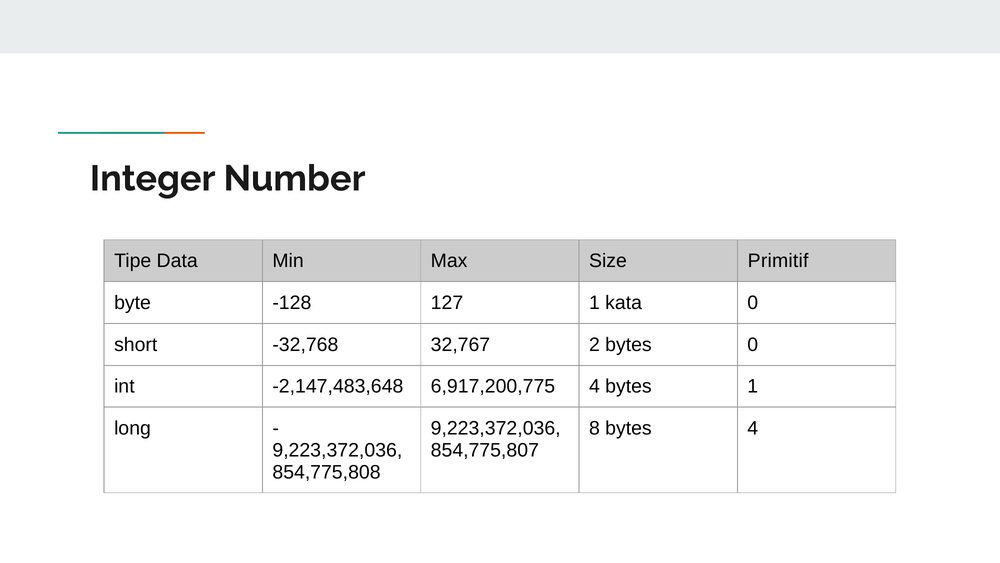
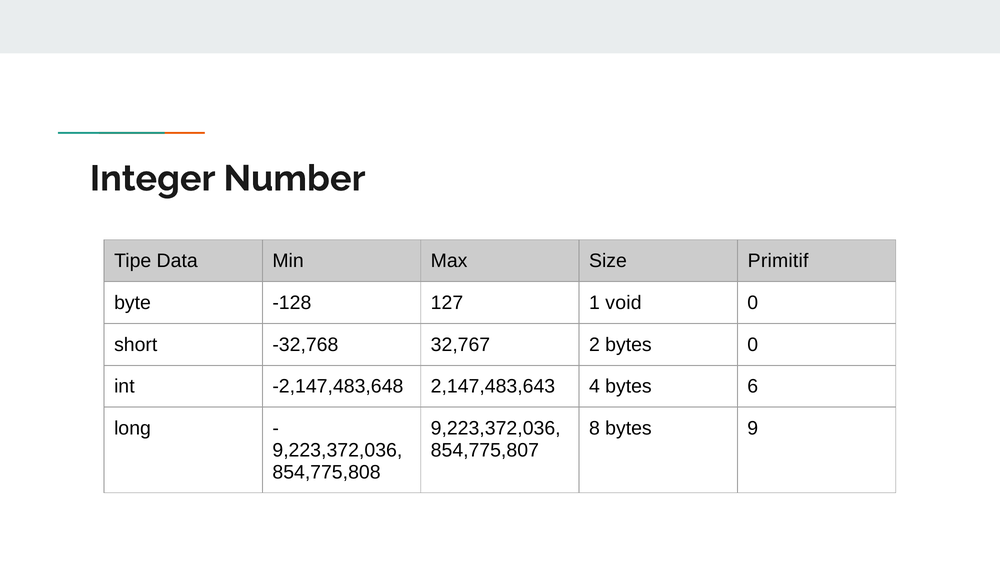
kata: kata -> void
6,917,200,775: 6,917,200,775 -> 2,147,483,643
bytes 1: 1 -> 6
bytes 4: 4 -> 9
